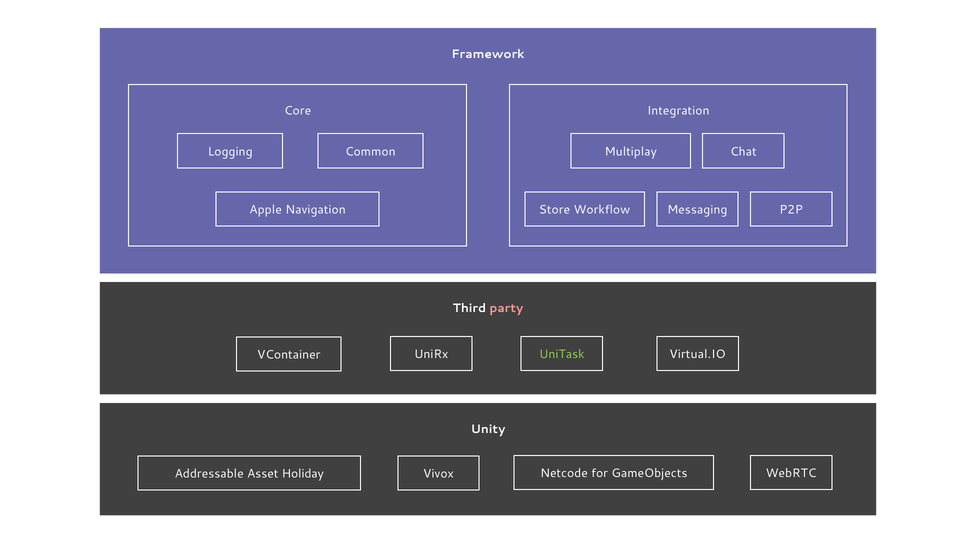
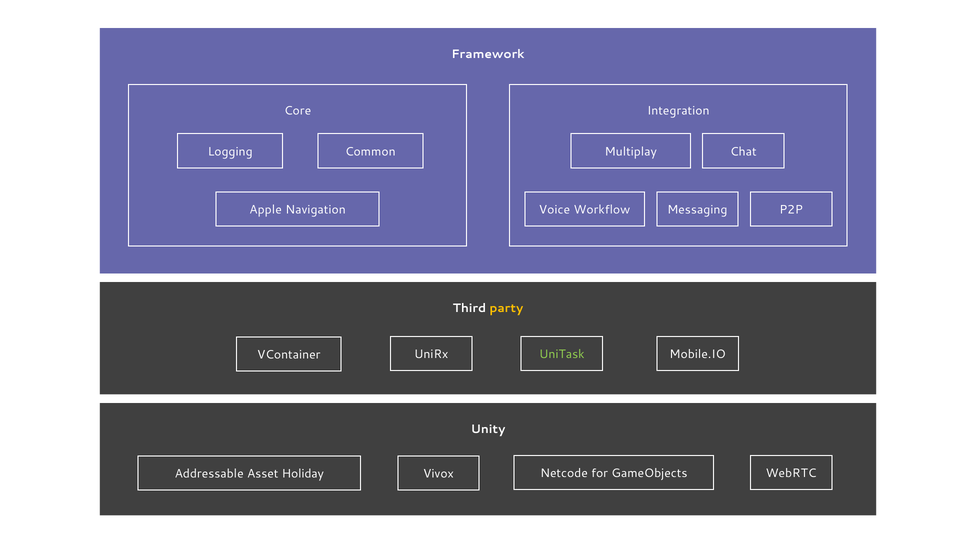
Store: Store -> Voice
party colour: pink -> yellow
Virtual.IO: Virtual.IO -> Mobile.IO
